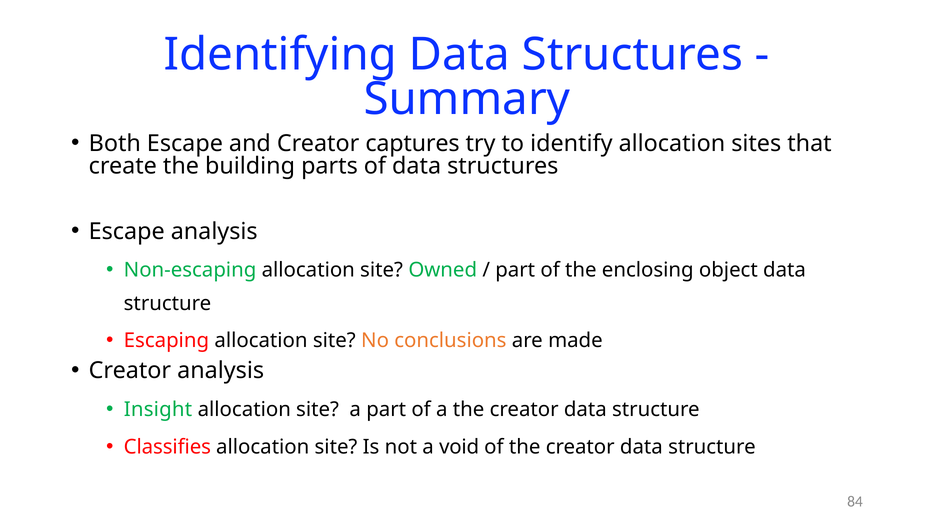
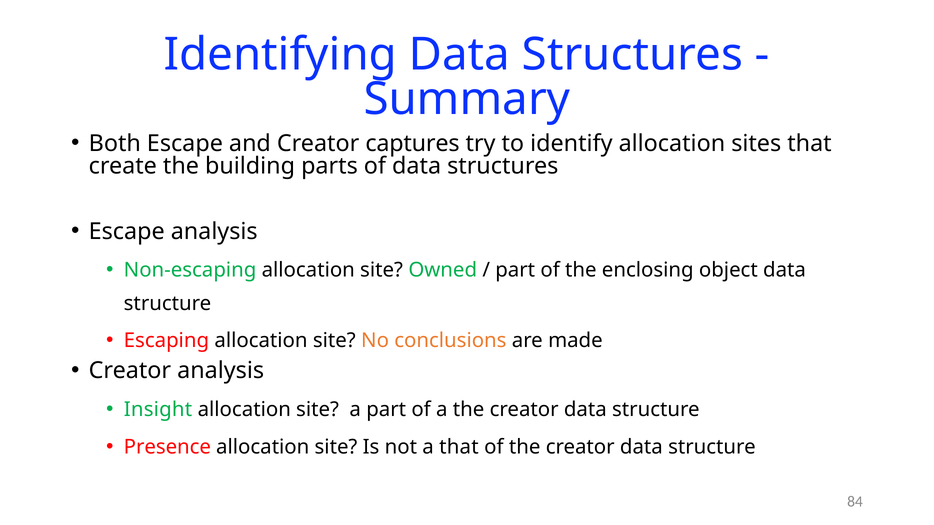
Classifies: Classifies -> Presence
a void: void -> that
